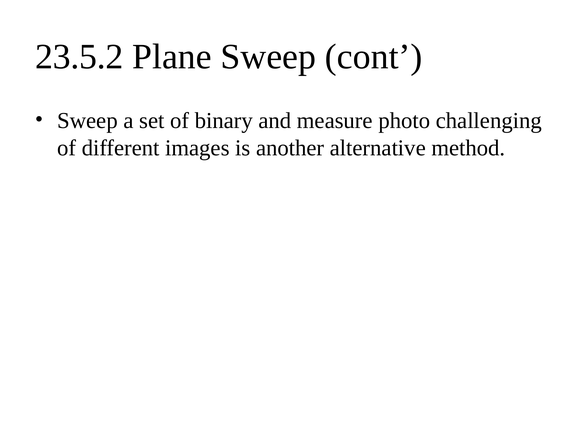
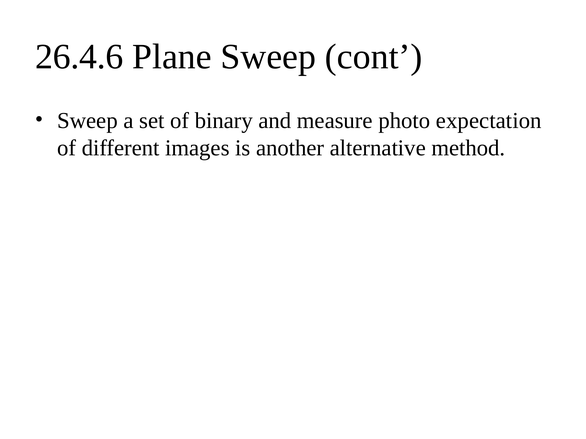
23.5.2: 23.5.2 -> 26.4.6
challenging: challenging -> expectation
